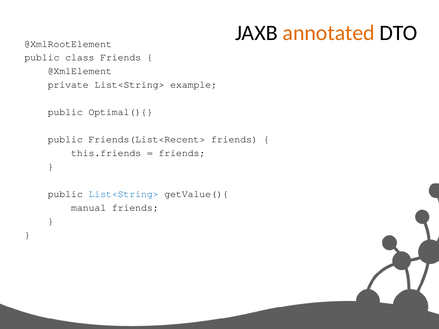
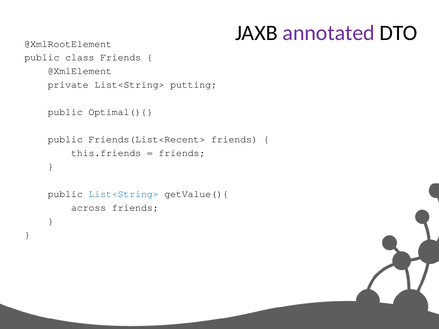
annotated colour: orange -> purple
example: example -> putting
manual: manual -> across
